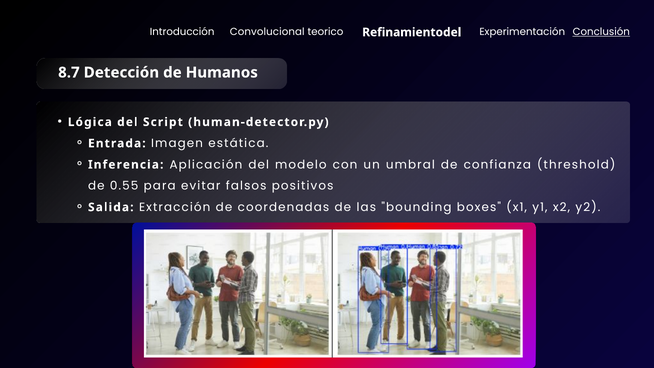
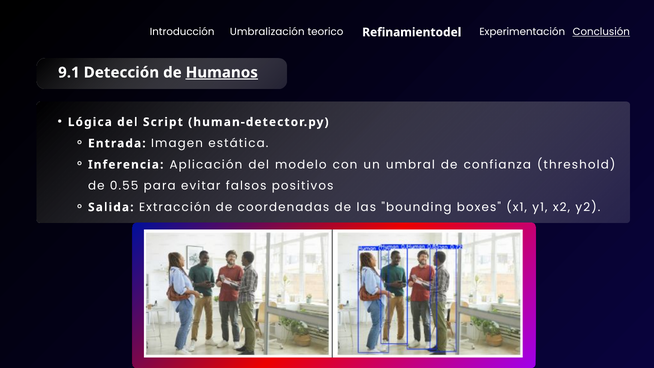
Convolucional: Convolucional -> Umbralización
8.7: 8.7 -> 9.1
Humanos underline: none -> present
